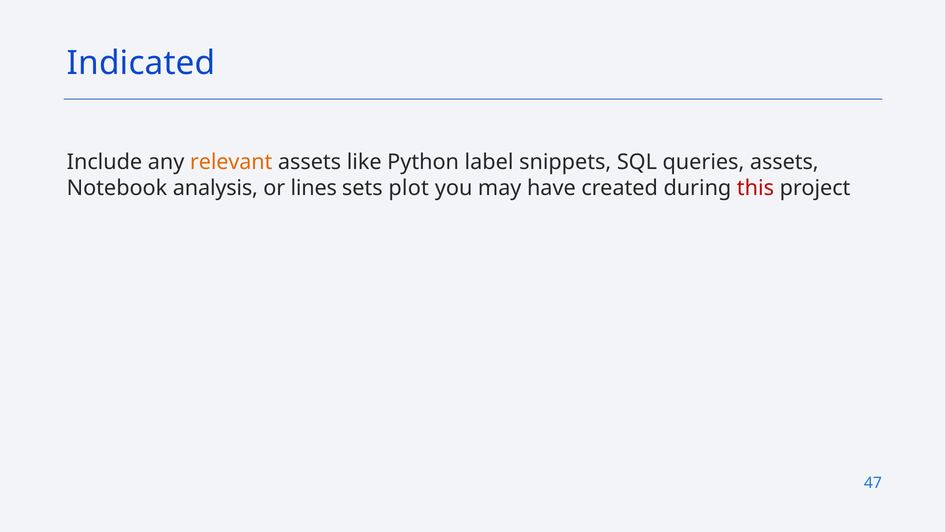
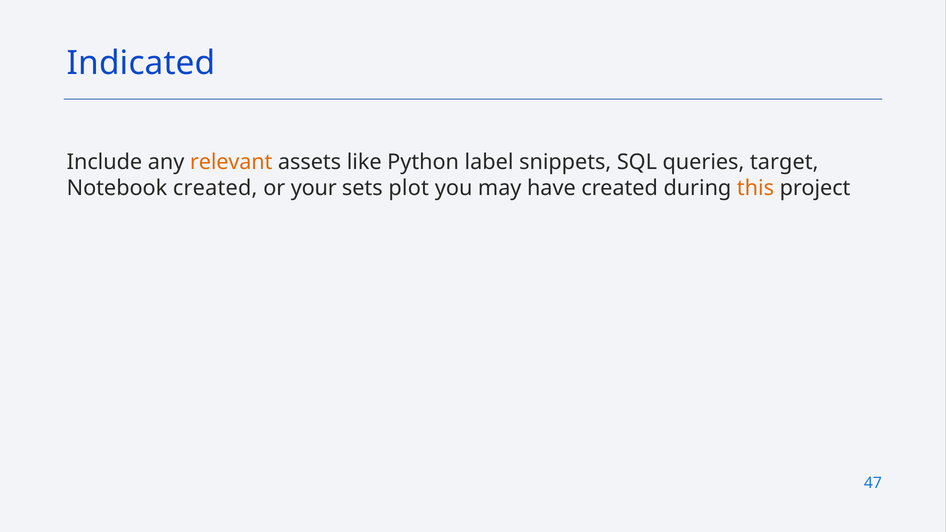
queries assets: assets -> target
Notebook analysis: analysis -> created
lines: lines -> your
this colour: red -> orange
